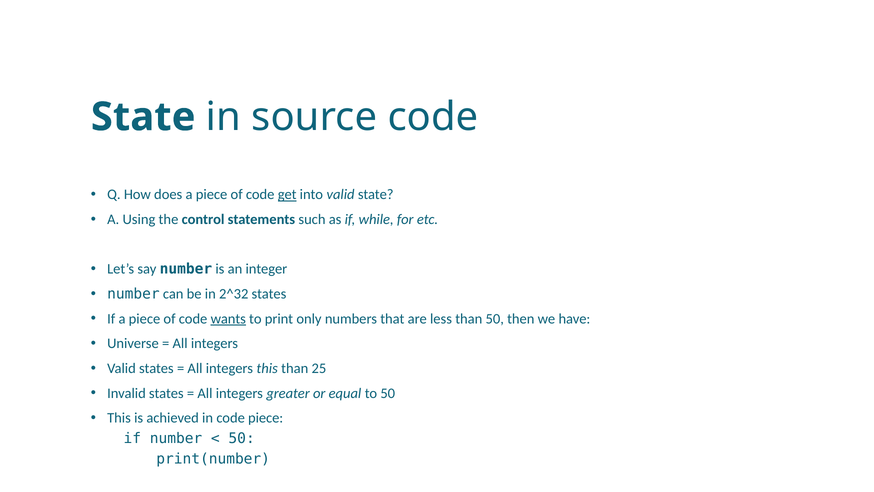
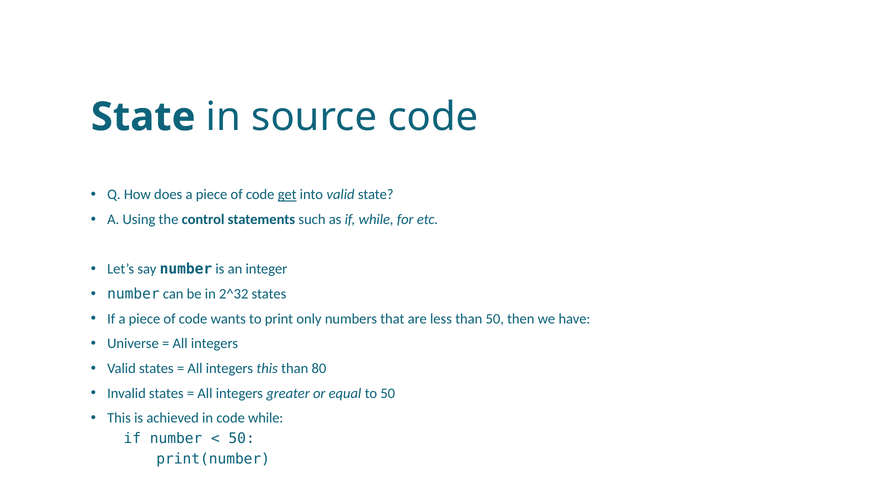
wants underline: present -> none
25: 25 -> 80
code piece: piece -> while
